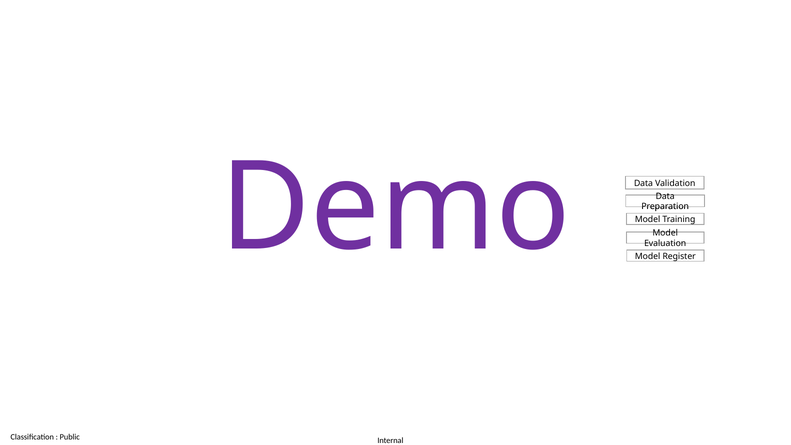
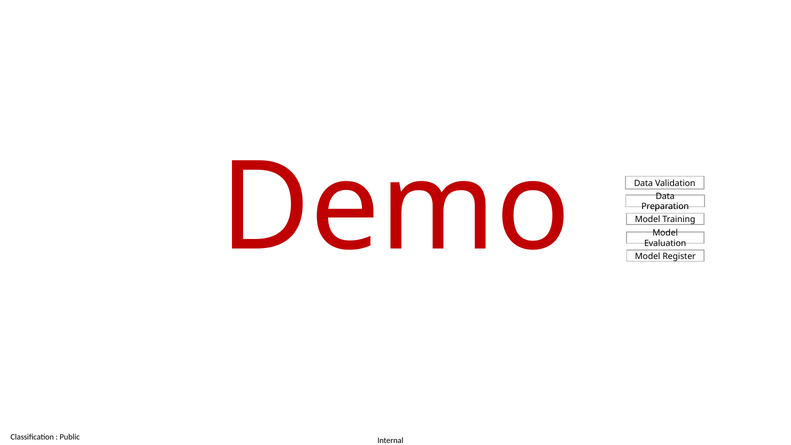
Demo colour: purple -> red
